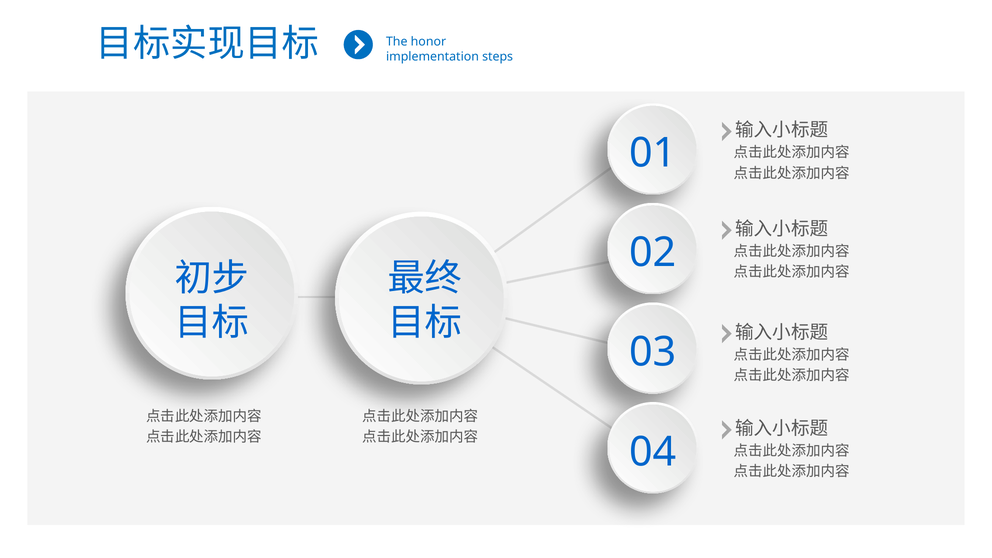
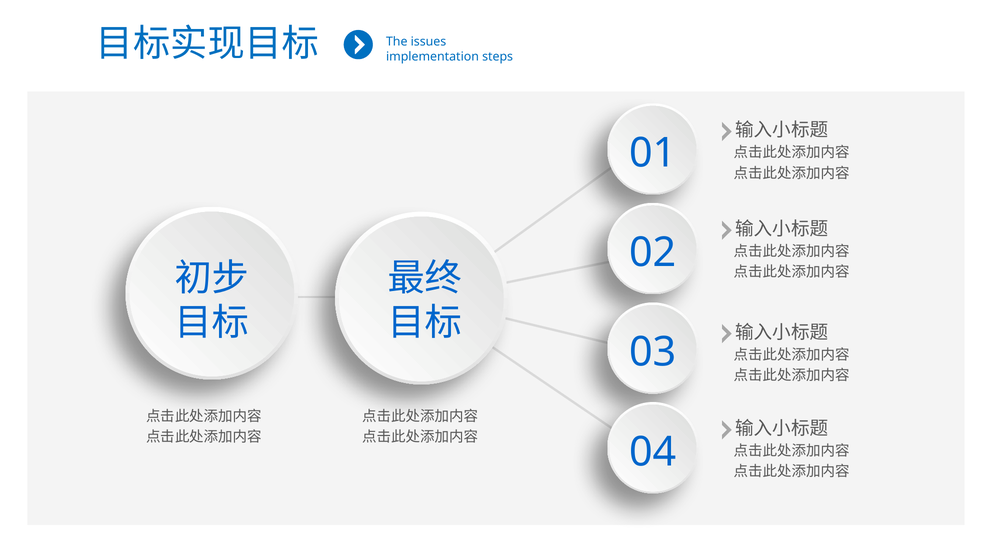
honor: honor -> issues
